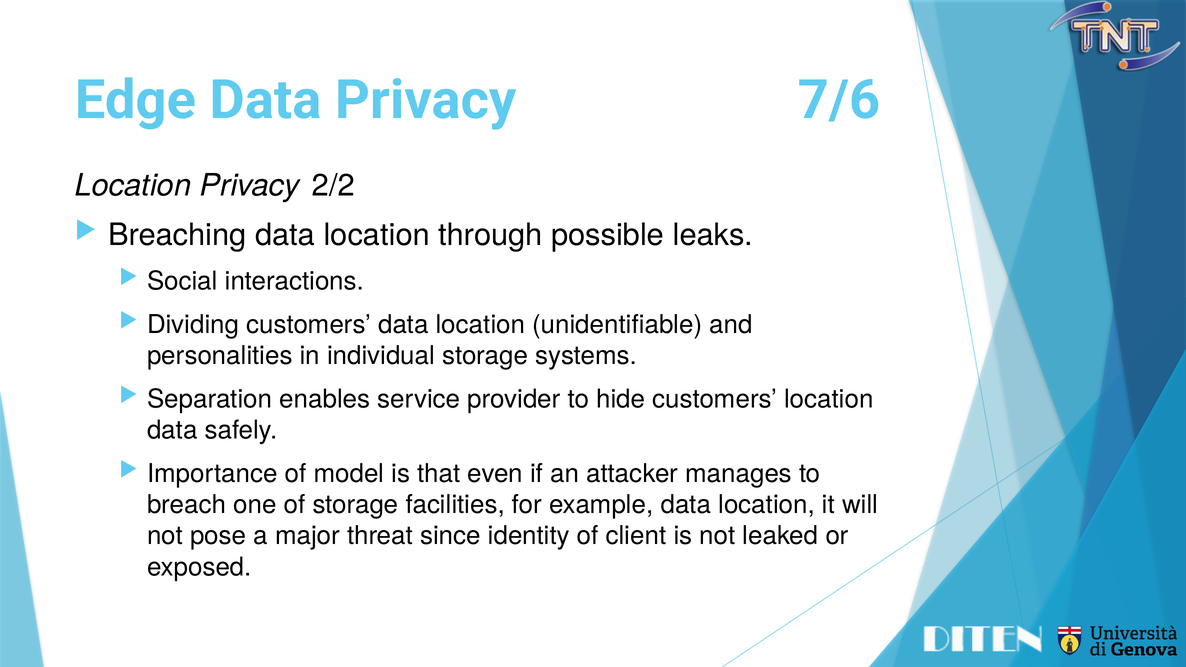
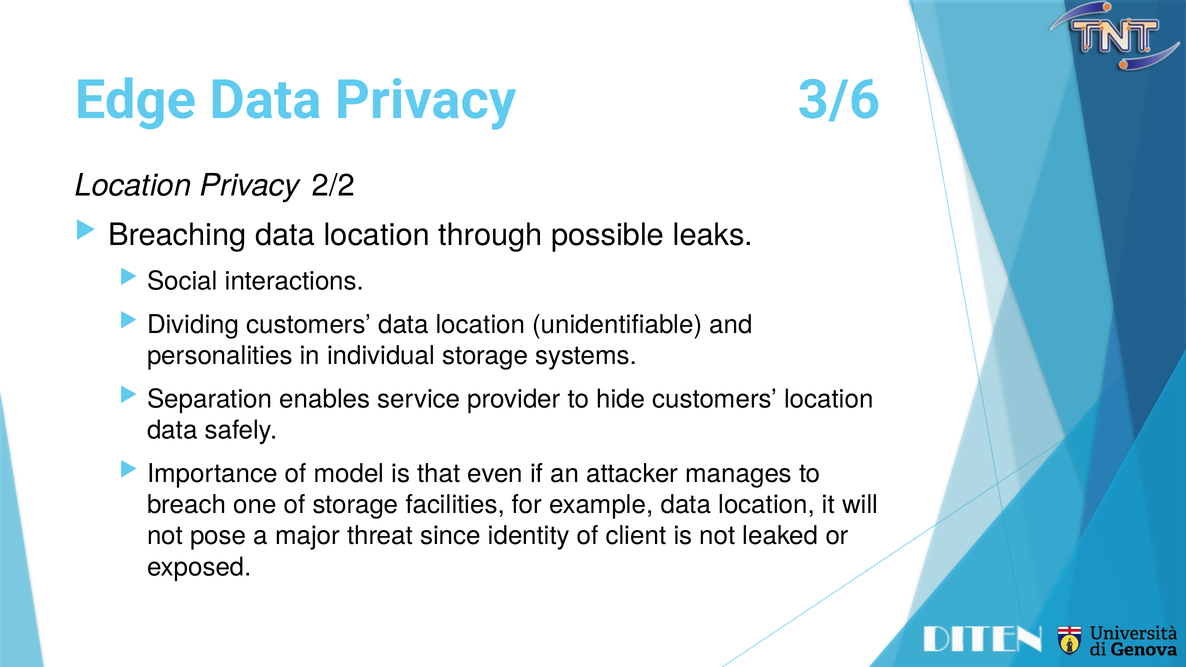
7/6: 7/6 -> 3/6
